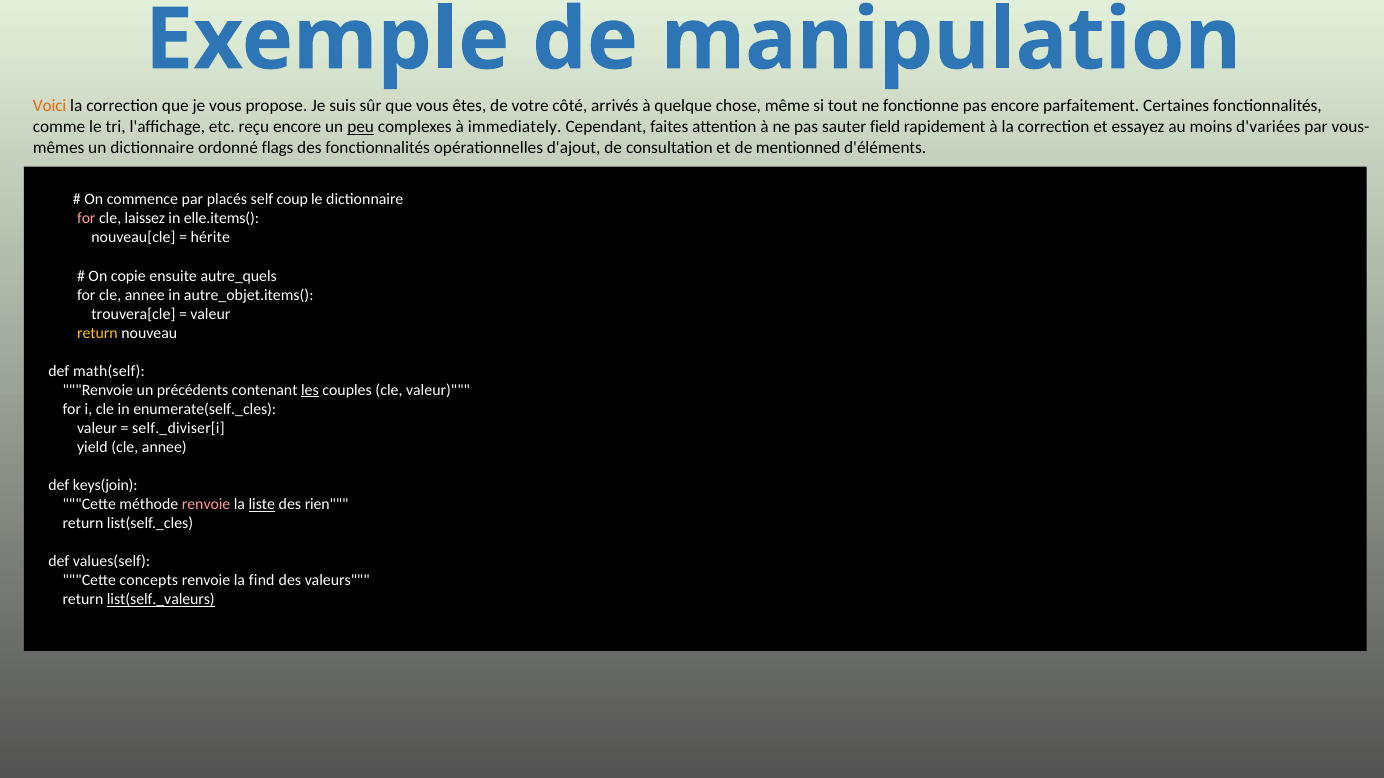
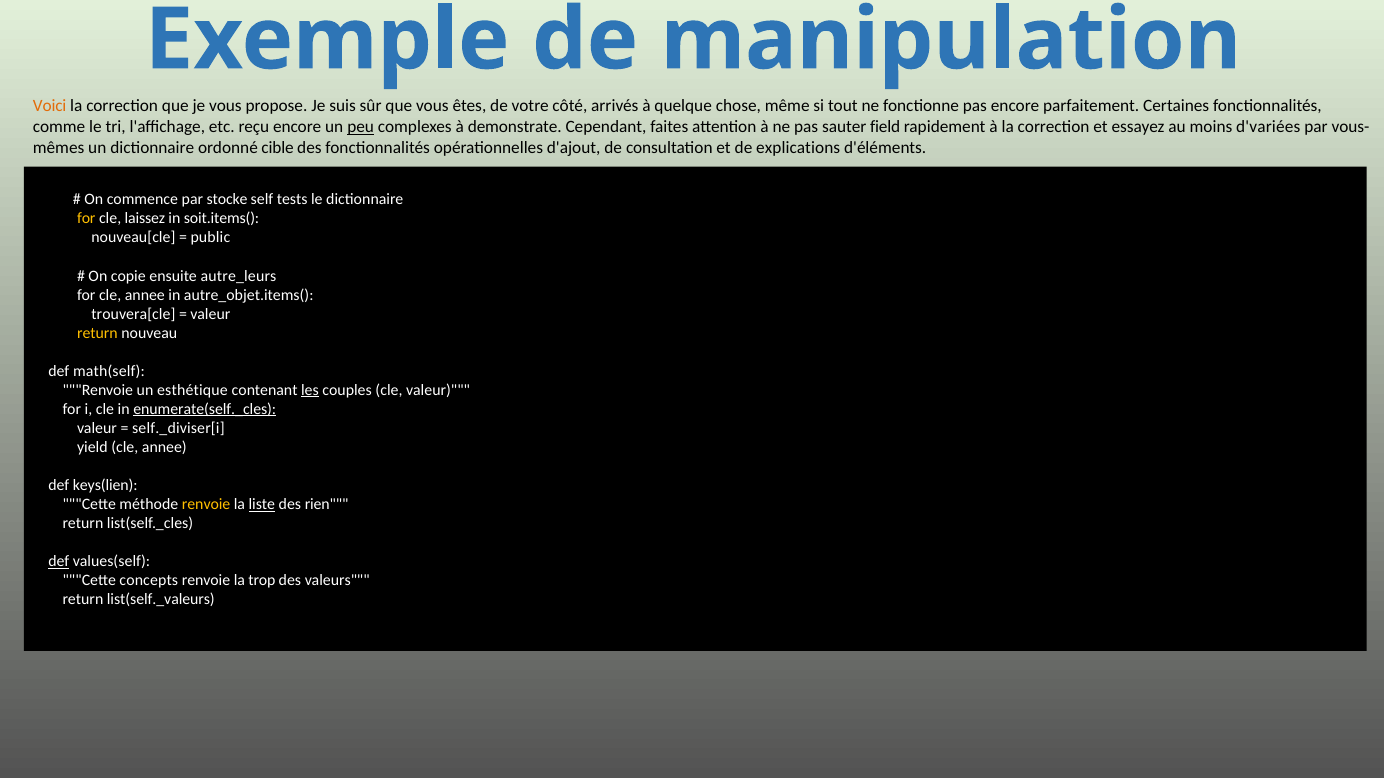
immediately: immediately -> demonstrate
flags: flags -> cible
mentionned: mentionned -> explications
placés: placés -> stocke
coup: coup -> tests
for at (86, 219) colour: pink -> yellow
elle.items(: elle.items( -> soit.items(
hérite: hérite -> public
autre_quels: autre_quels -> autre_leurs
précédents: précédents -> esthétique
enumerate(self._cles underline: none -> present
keys(join: keys(join -> keys(lien
renvoie at (206, 504) colour: pink -> yellow
def at (59, 562) underline: none -> present
find: find -> trop
list(self._valeurs underline: present -> none
